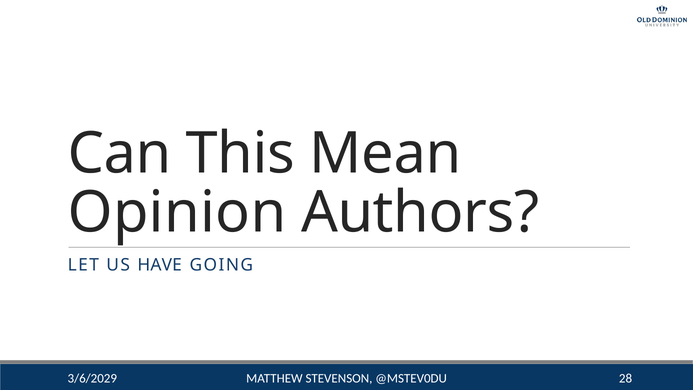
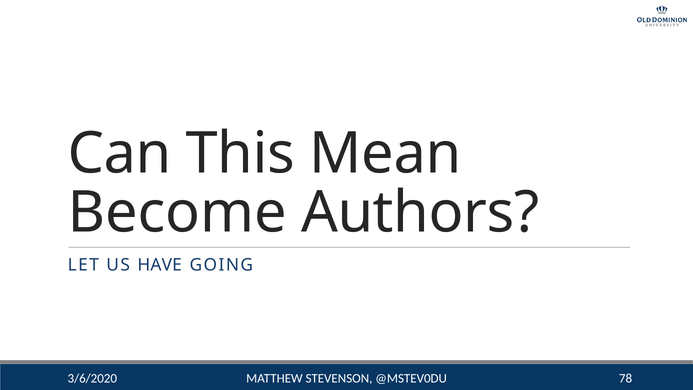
Opinion: Opinion -> Become
28: 28 -> 78
3/6/2029: 3/6/2029 -> 3/6/2020
